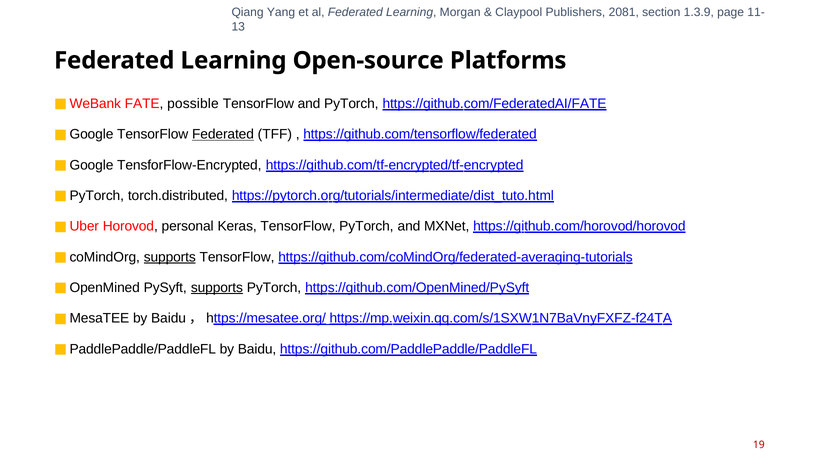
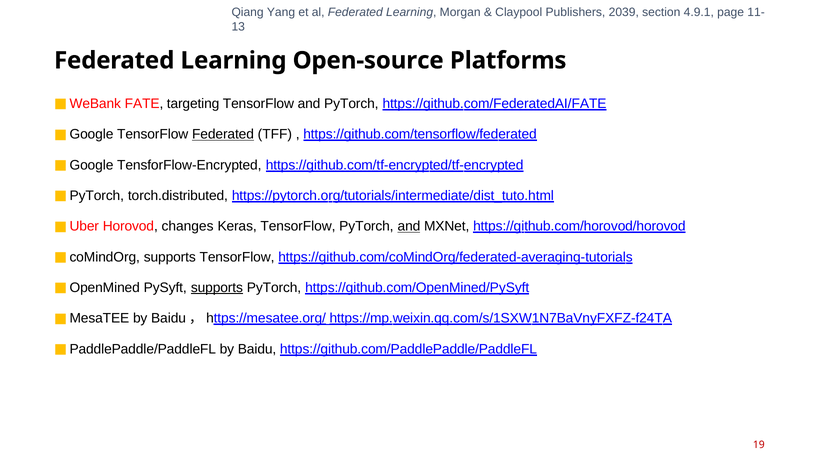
2081: 2081 -> 2039
1.3.9: 1.3.9 -> 4.9.1
possible: possible -> targeting
personal: personal -> changes
and at (409, 226) underline: none -> present
supports at (170, 257) underline: present -> none
